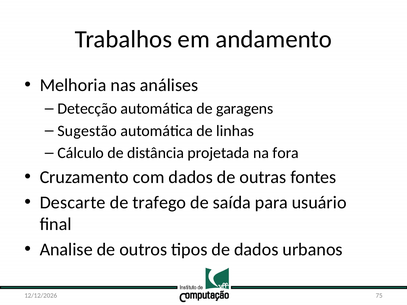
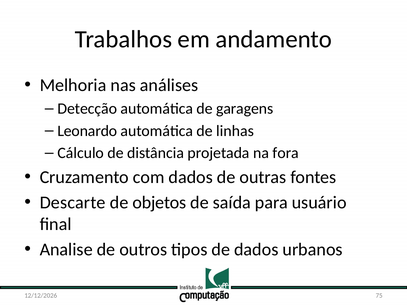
Sugestão: Sugestão -> Leonardo
trafego: trafego -> objetos
